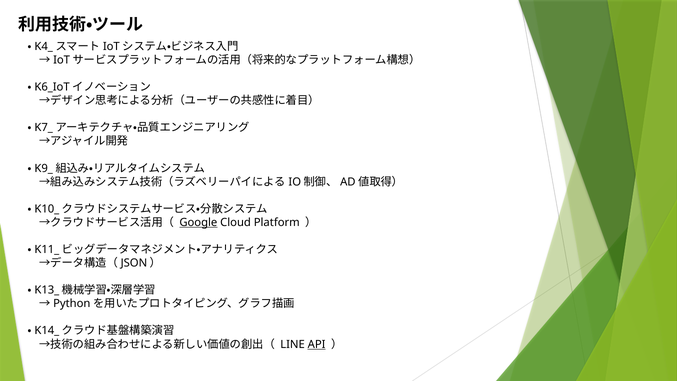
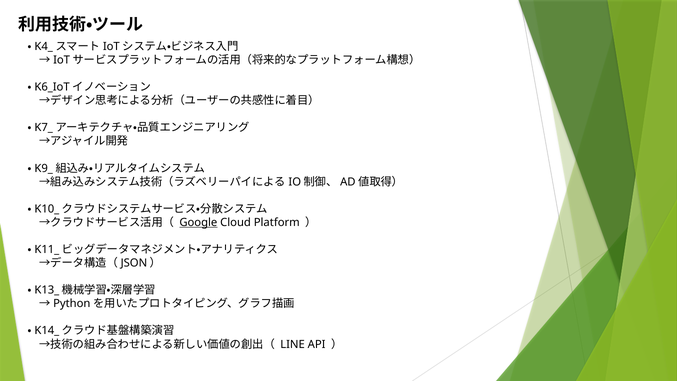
API underline: present -> none
